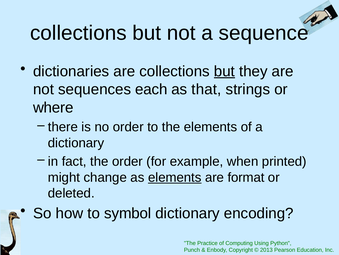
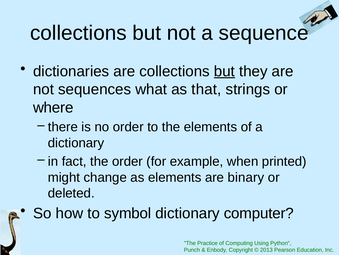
each: each -> what
elements at (175, 177) underline: present -> none
format: format -> binary
encoding: encoding -> computer
